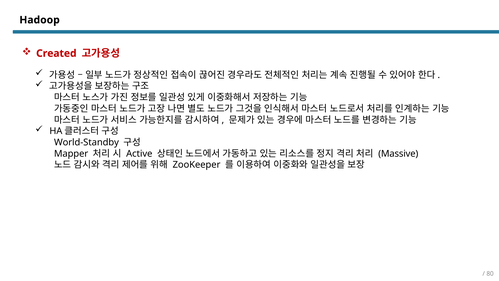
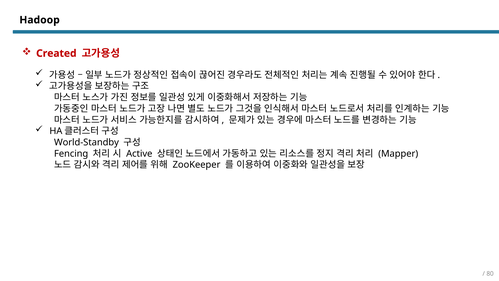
Mapper: Mapper -> Fencing
Massive: Massive -> Mapper
